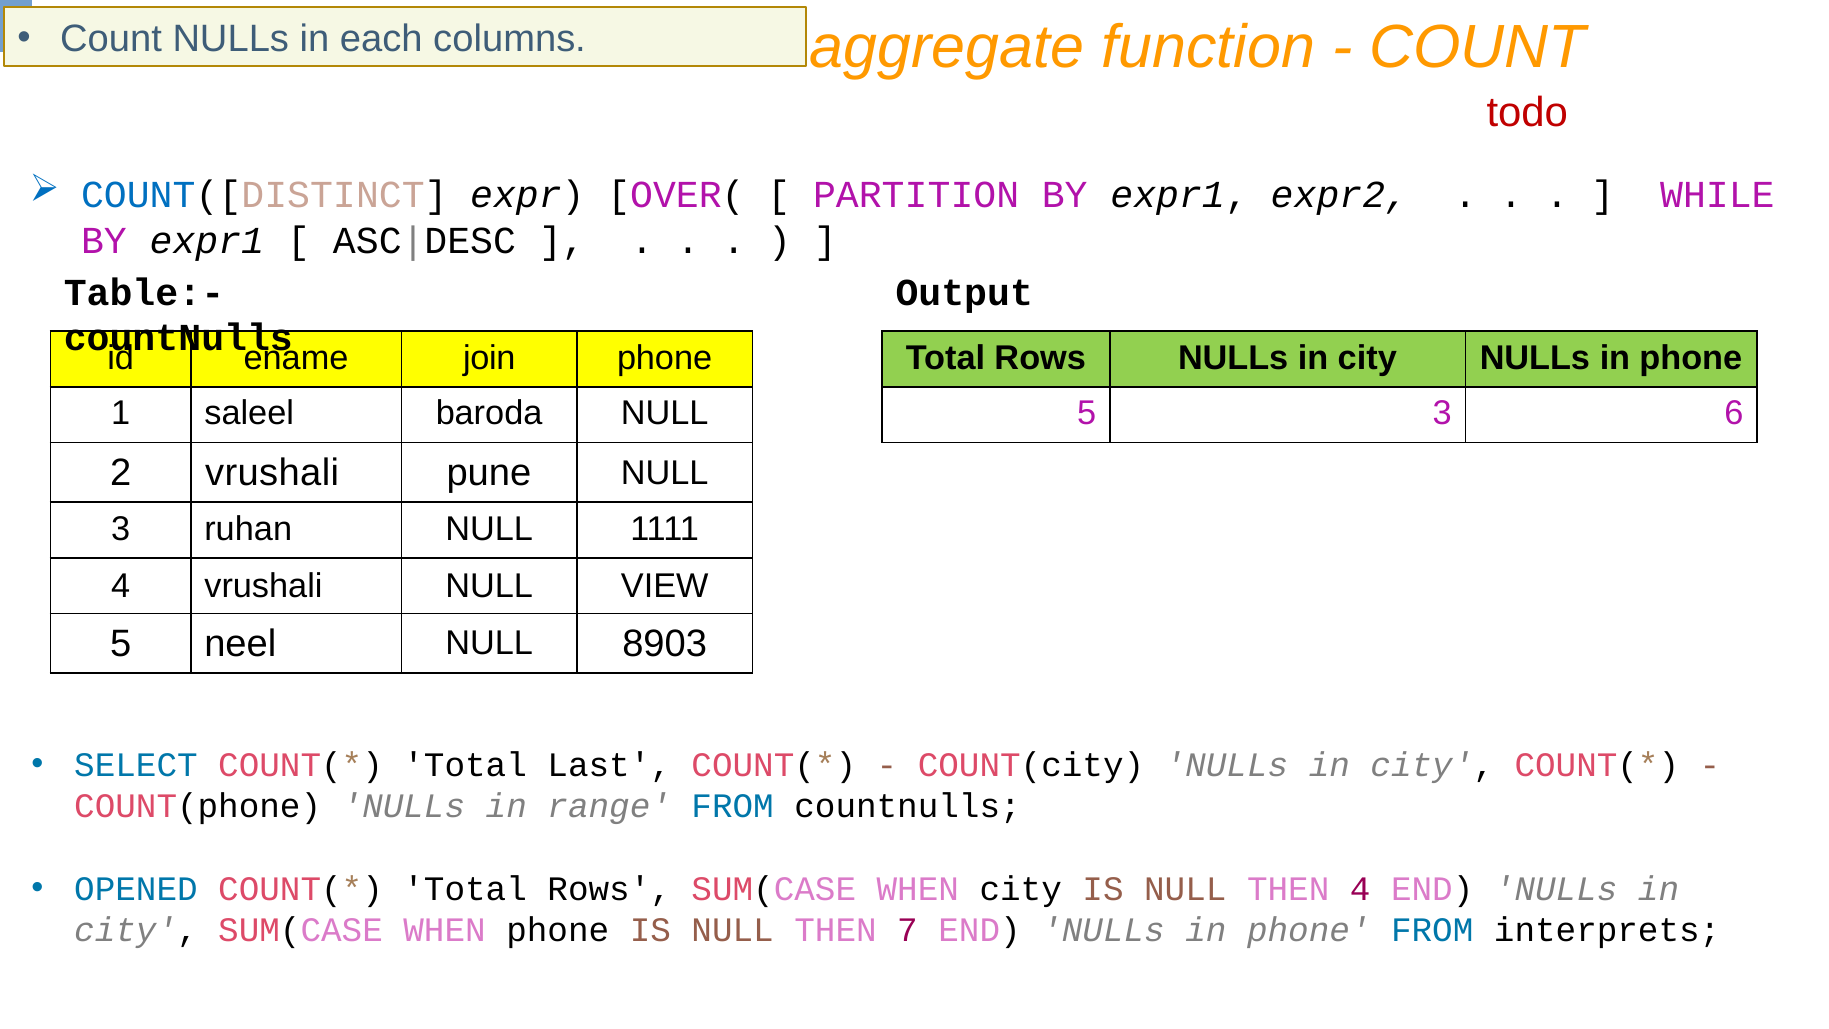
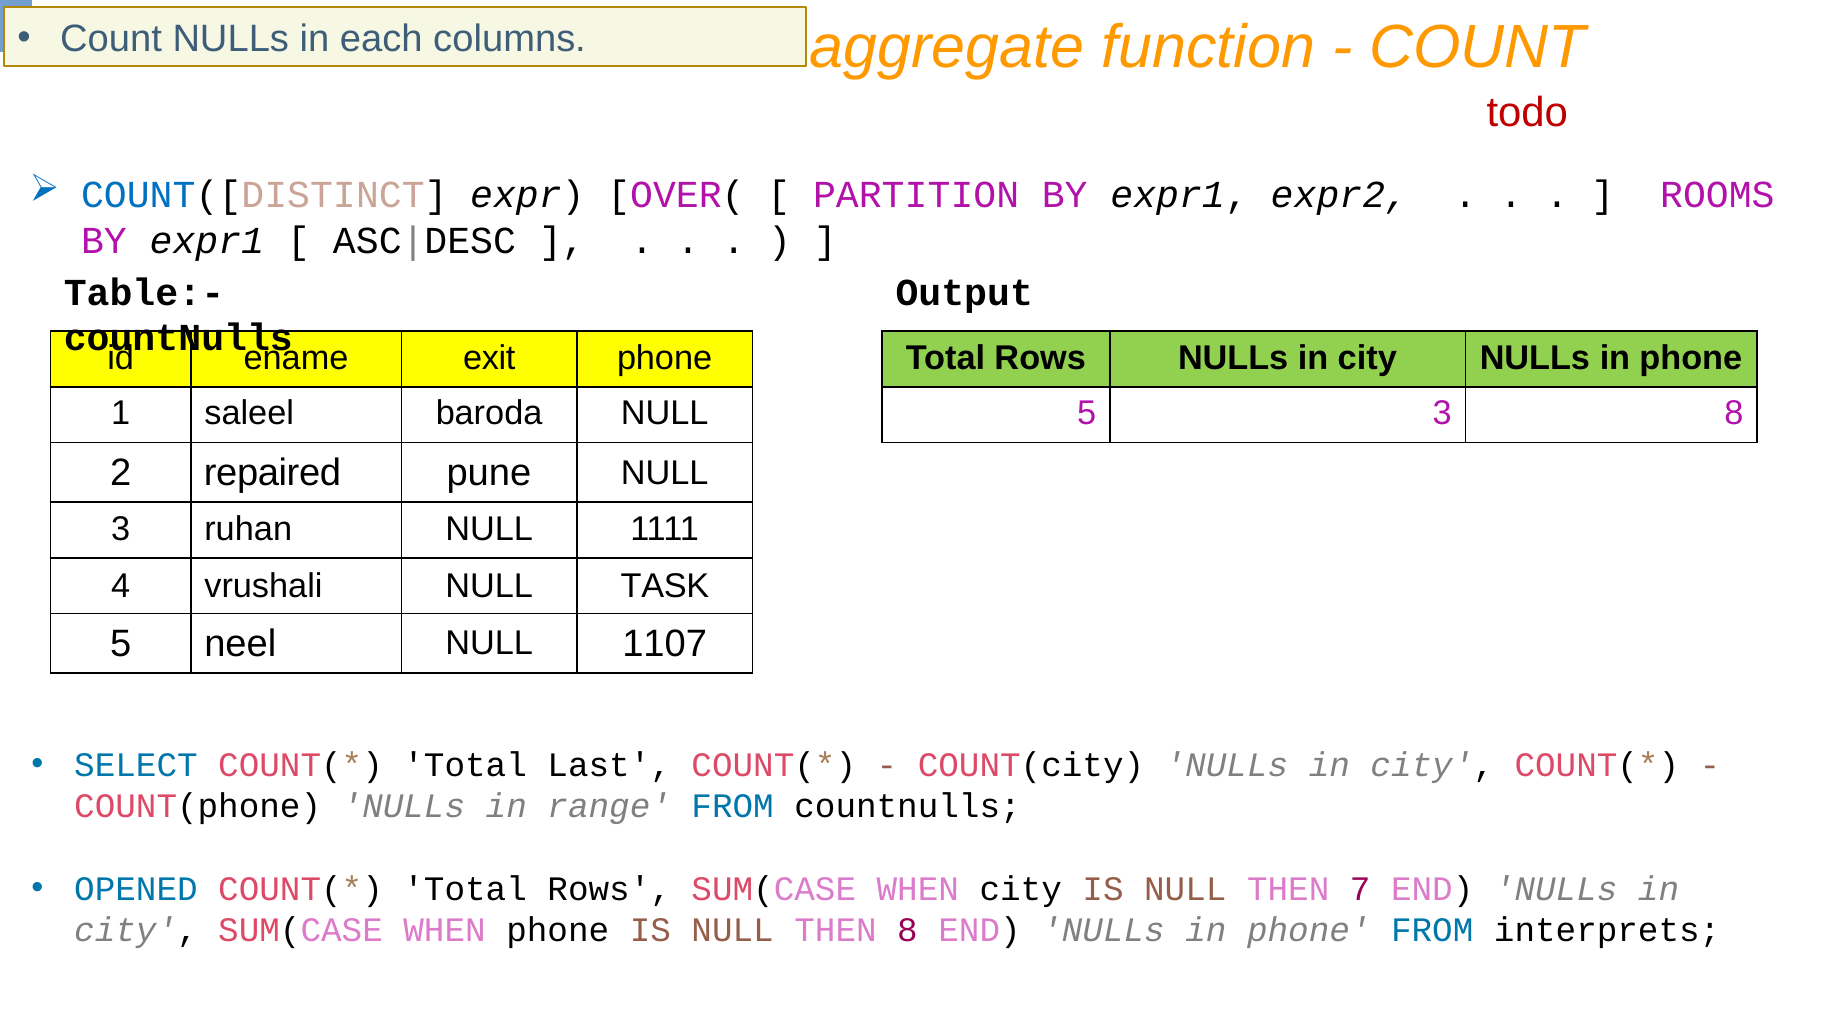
WHILE: WHILE -> ROOMS
join: join -> exit
3 6: 6 -> 8
2 vrushali: vrushali -> repaired
VIEW: VIEW -> TASK
8903: 8903 -> 1107
THEN 4: 4 -> 7
THEN 7: 7 -> 8
